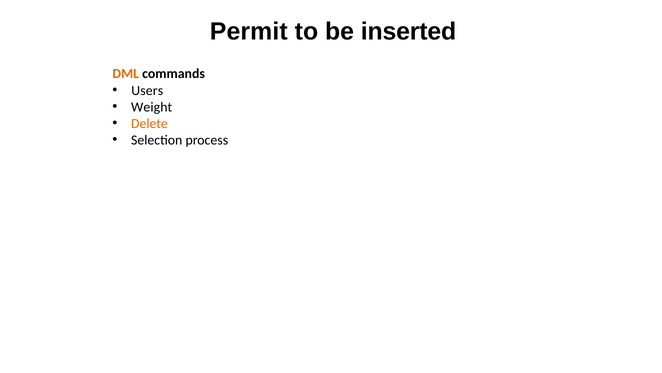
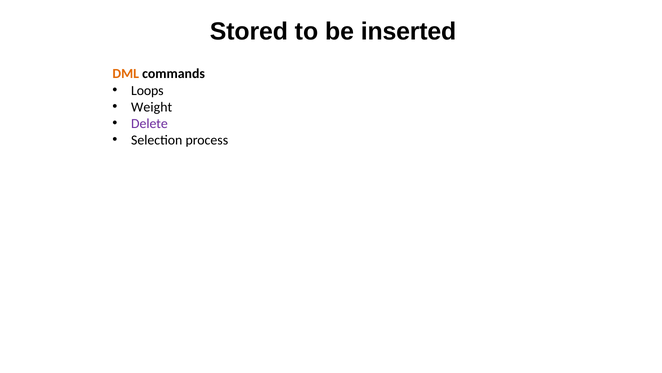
Permit: Permit -> Stored
Users: Users -> Loops
Delete colour: orange -> purple
